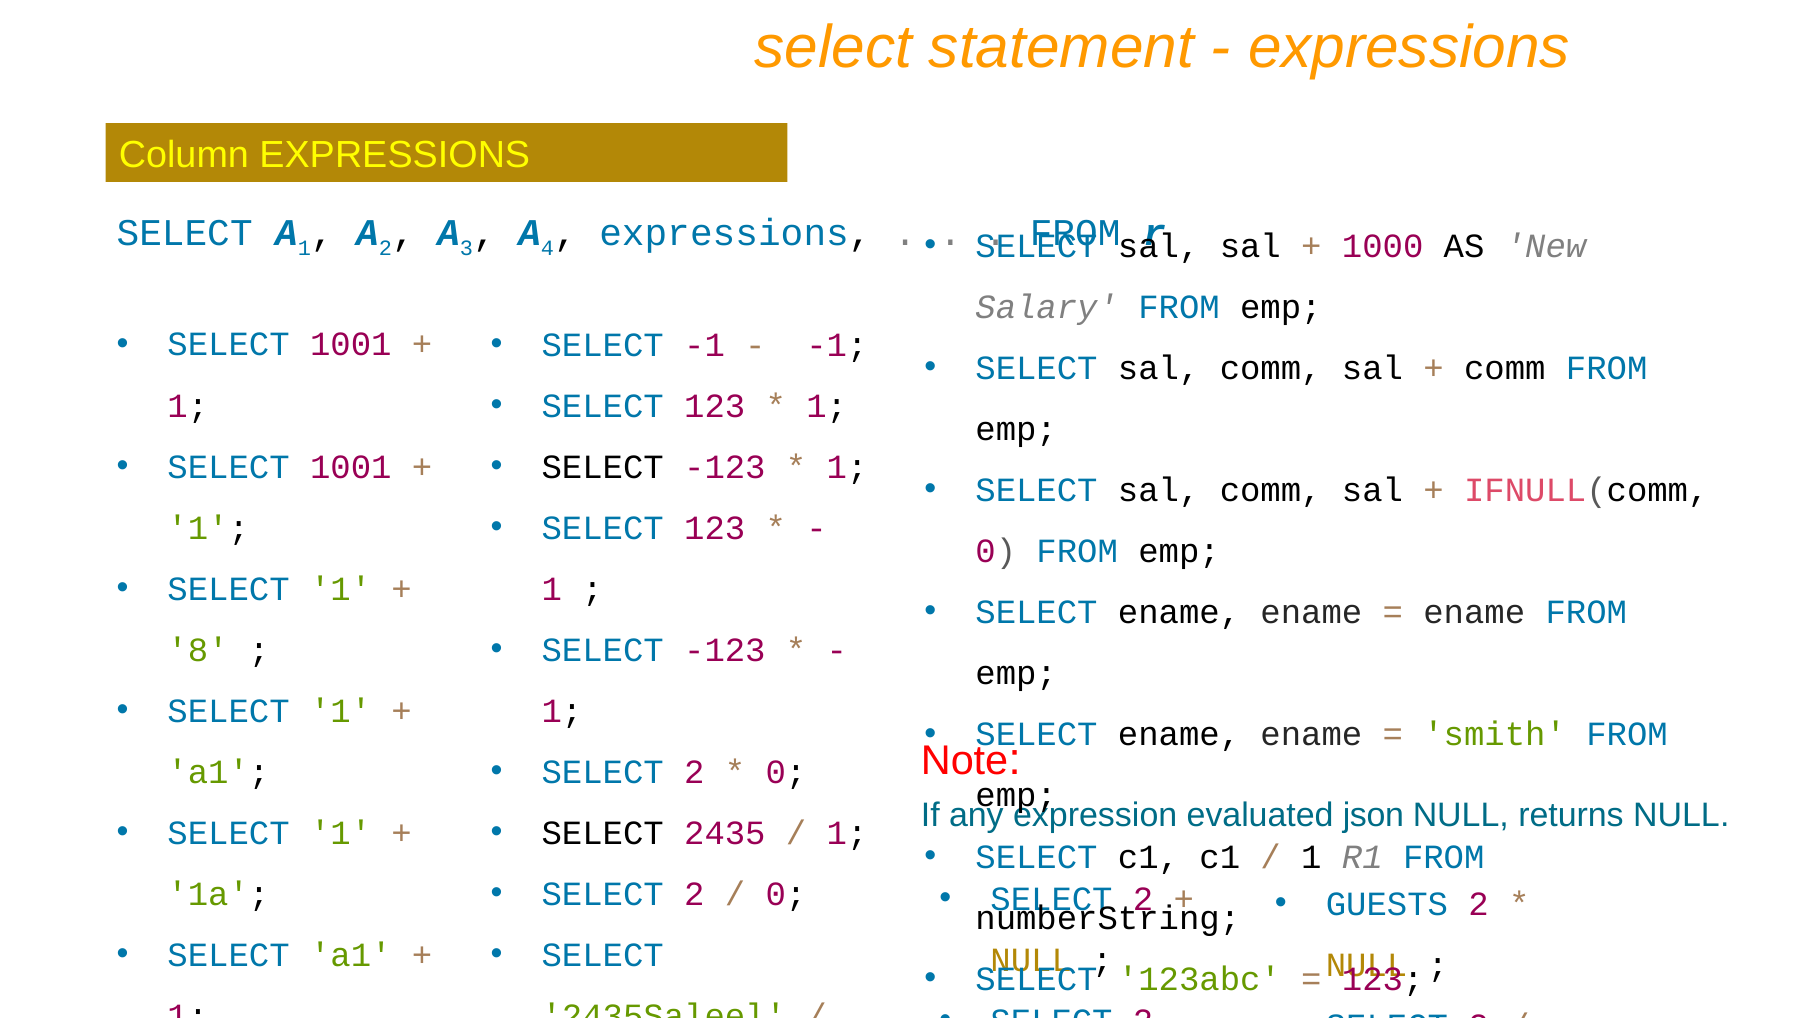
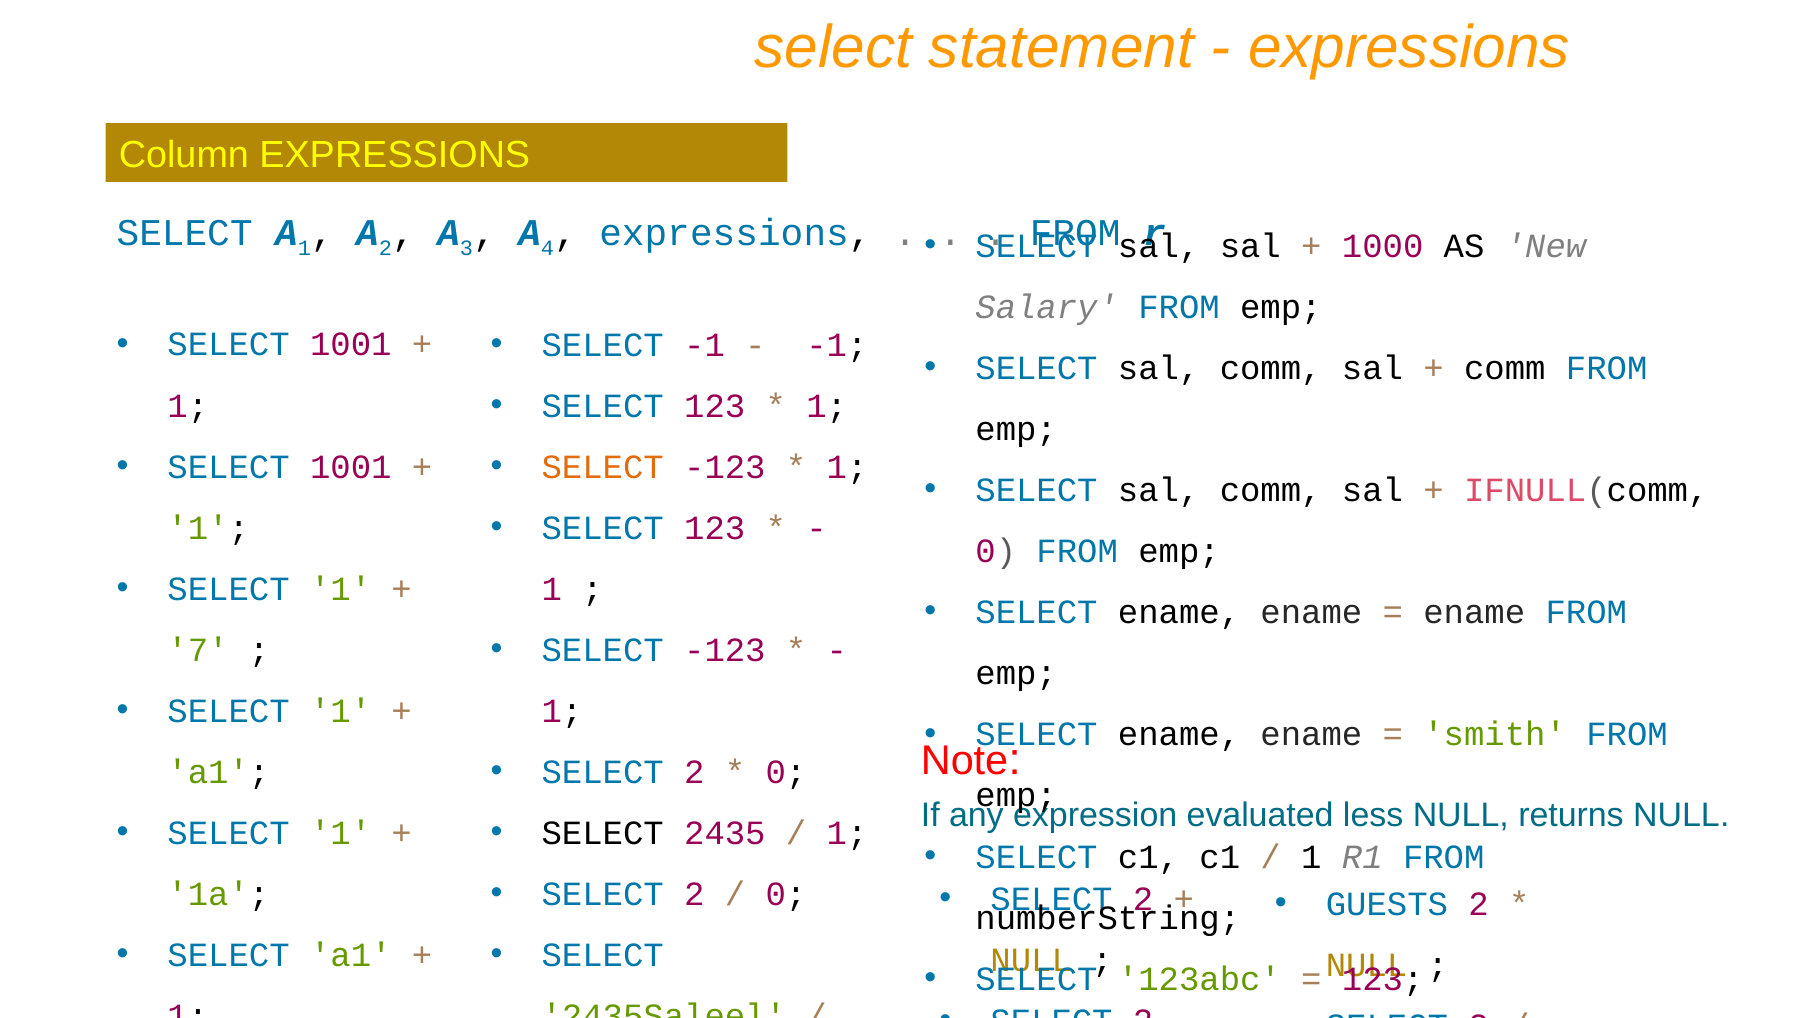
SELECT at (603, 467) colour: black -> orange
8: 8 -> 7
json: json -> less
